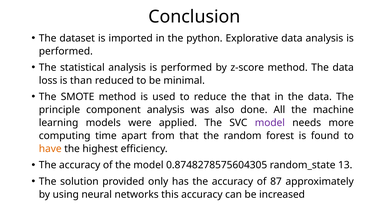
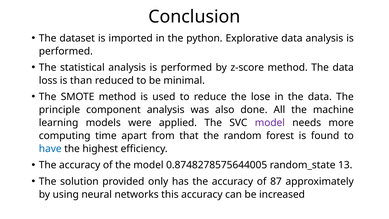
the that: that -> lose
have colour: orange -> blue
0.8748278575604305: 0.8748278575604305 -> 0.8748278575644005
